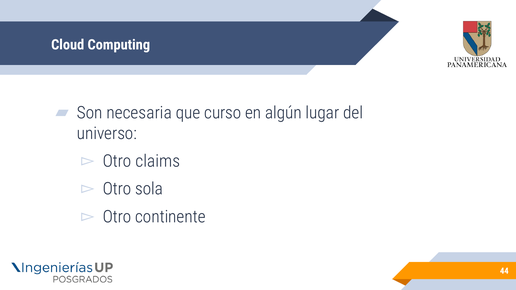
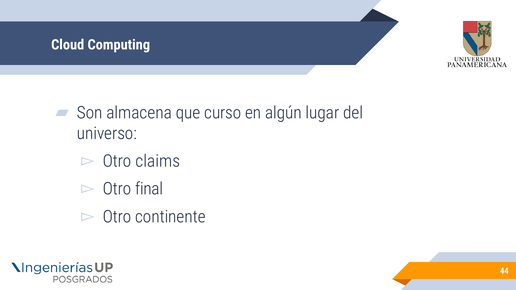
necesaria: necesaria -> almacena
sola: sola -> final
